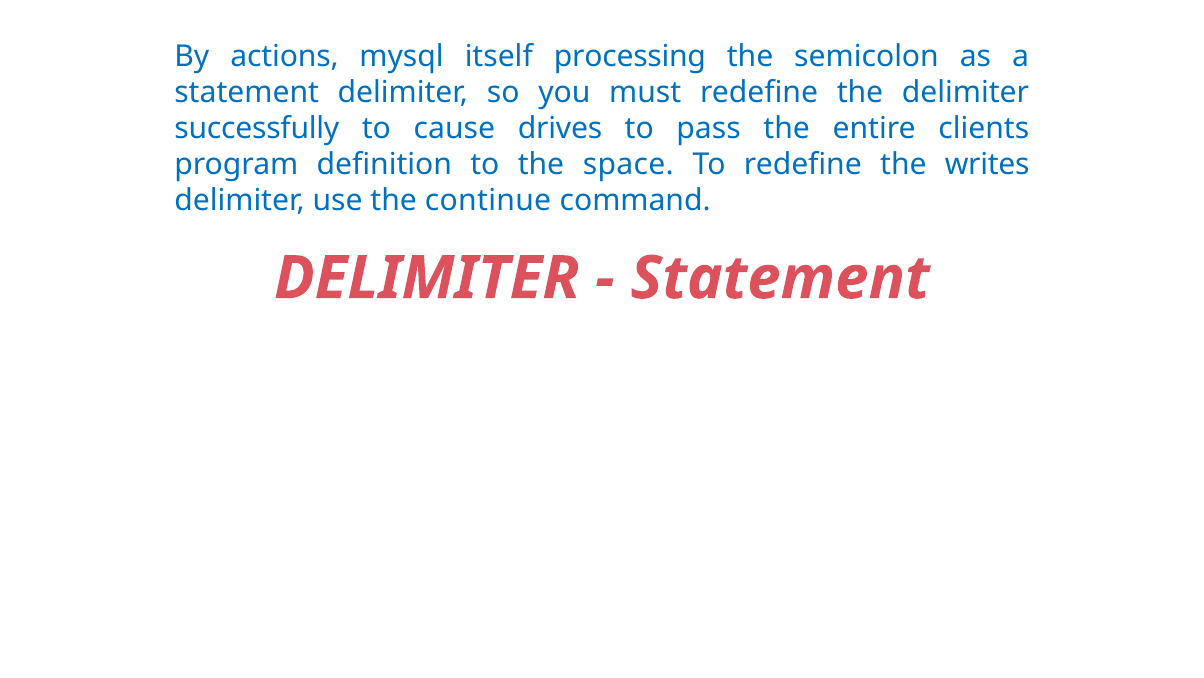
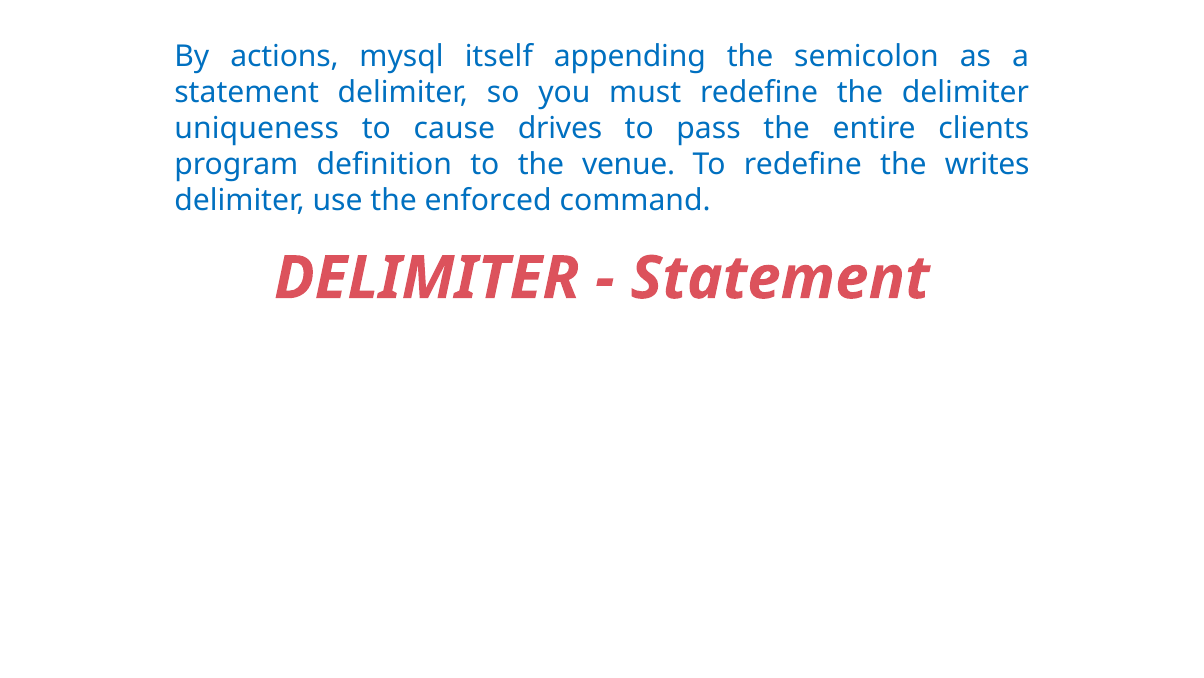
processing: processing -> appending
successfully: successfully -> uniqueness
space: space -> venue
continue: continue -> enforced
